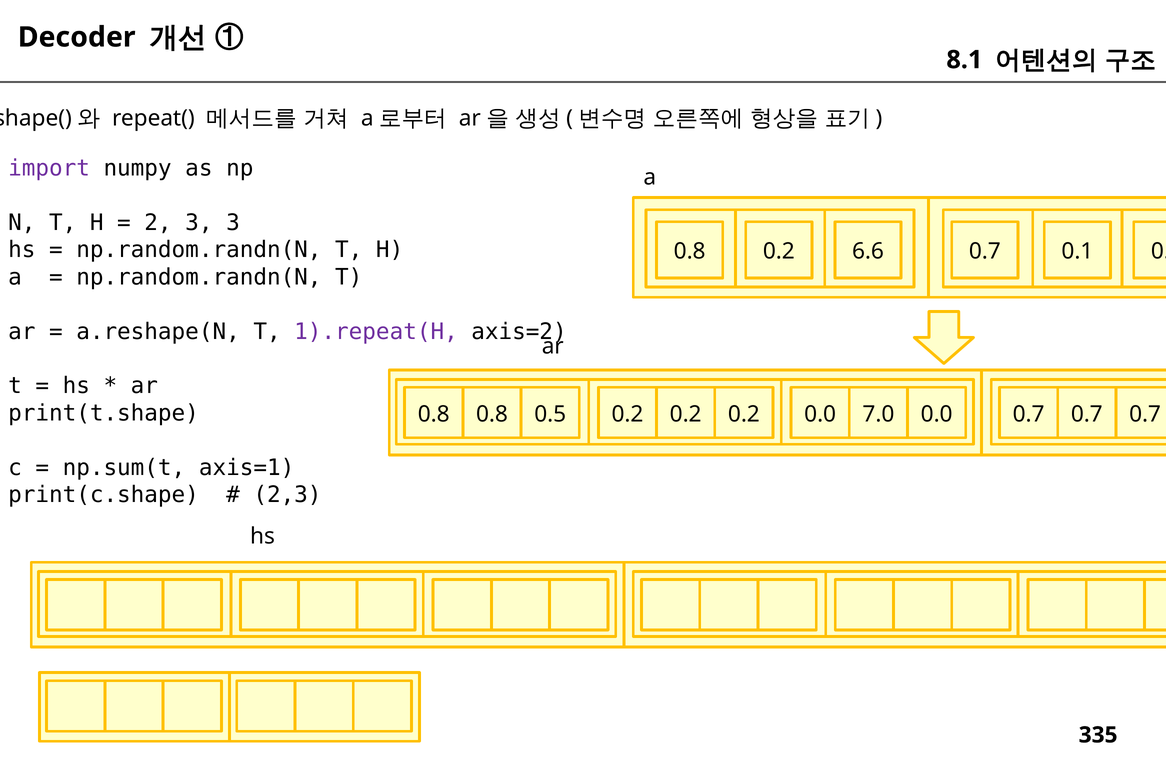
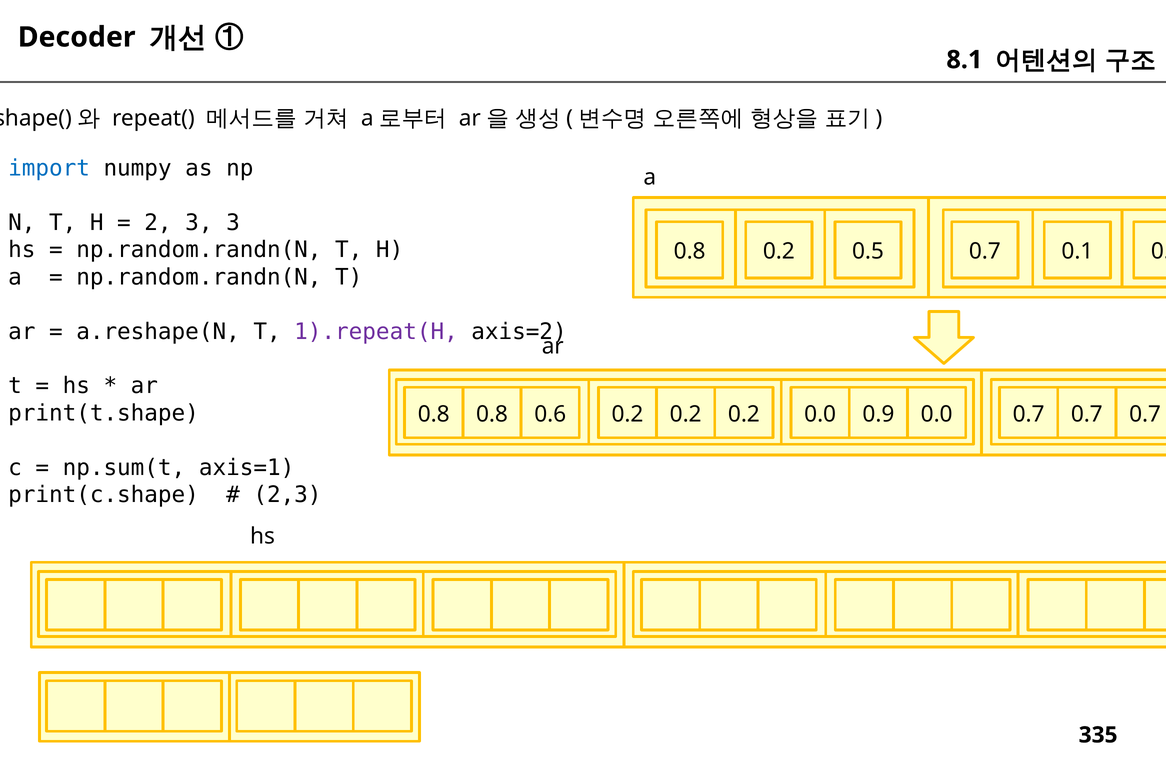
import colour: purple -> blue
6.6: 6.6 -> 0.5
0.5: 0.5 -> 0.6
7.0: 7.0 -> 0.9
